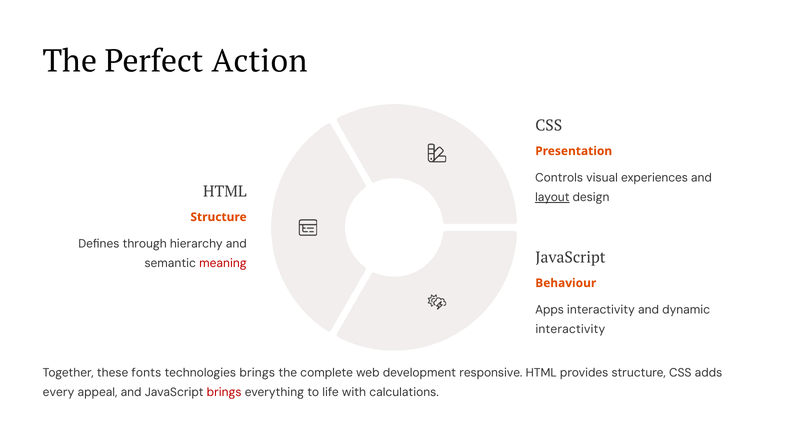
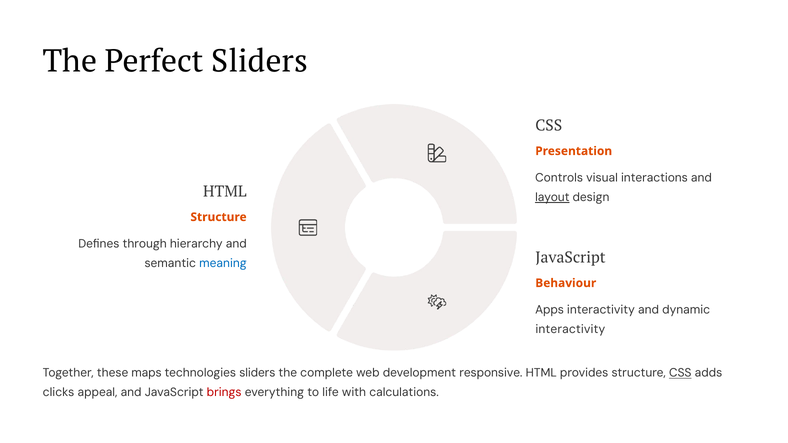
Perfect Action: Action -> Sliders
experiences: experiences -> interactions
meaning colour: red -> blue
fonts: fonts -> maps
technologies brings: brings -> sliders
CSS at (680, 373) underline: none -> present
every: every -> clicks
